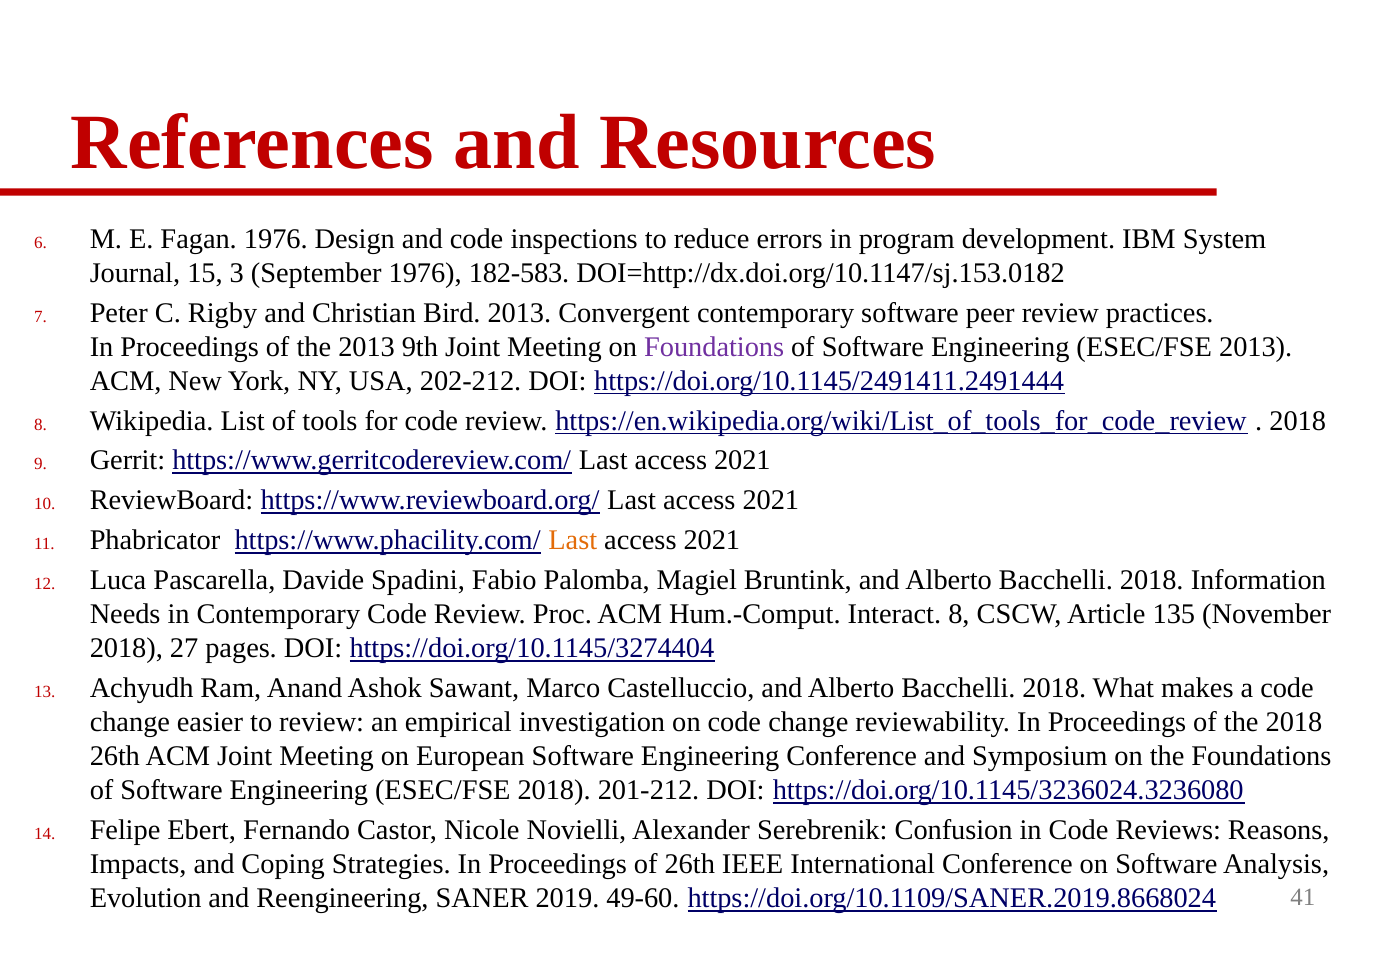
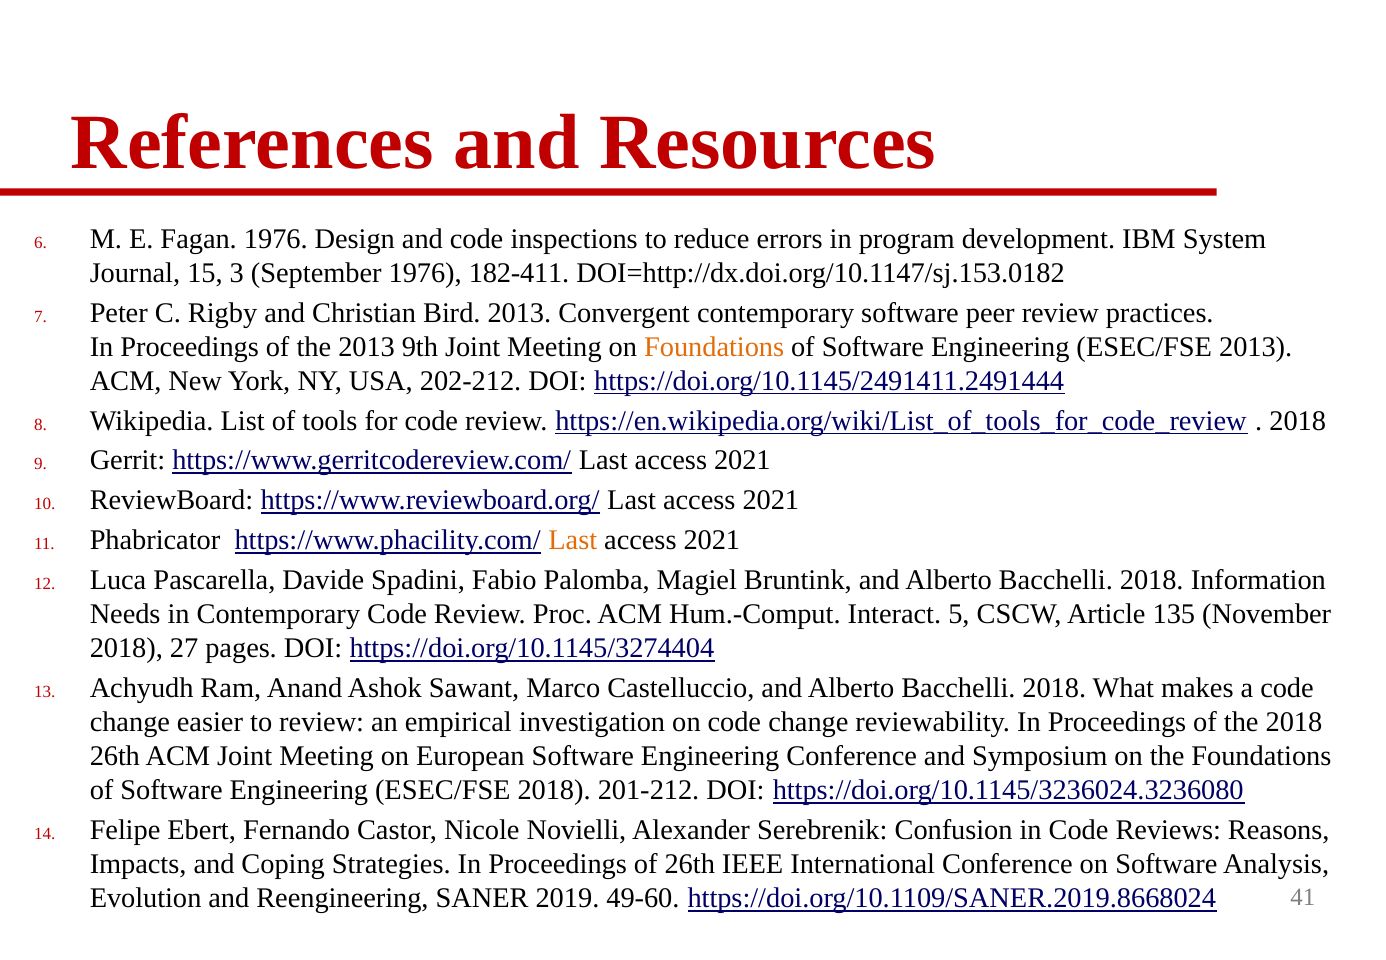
182-583: 182-583 -> 182-411
Foundations at (714, 347) colour: purple -> orange
Interact 8: 8 -> 5
